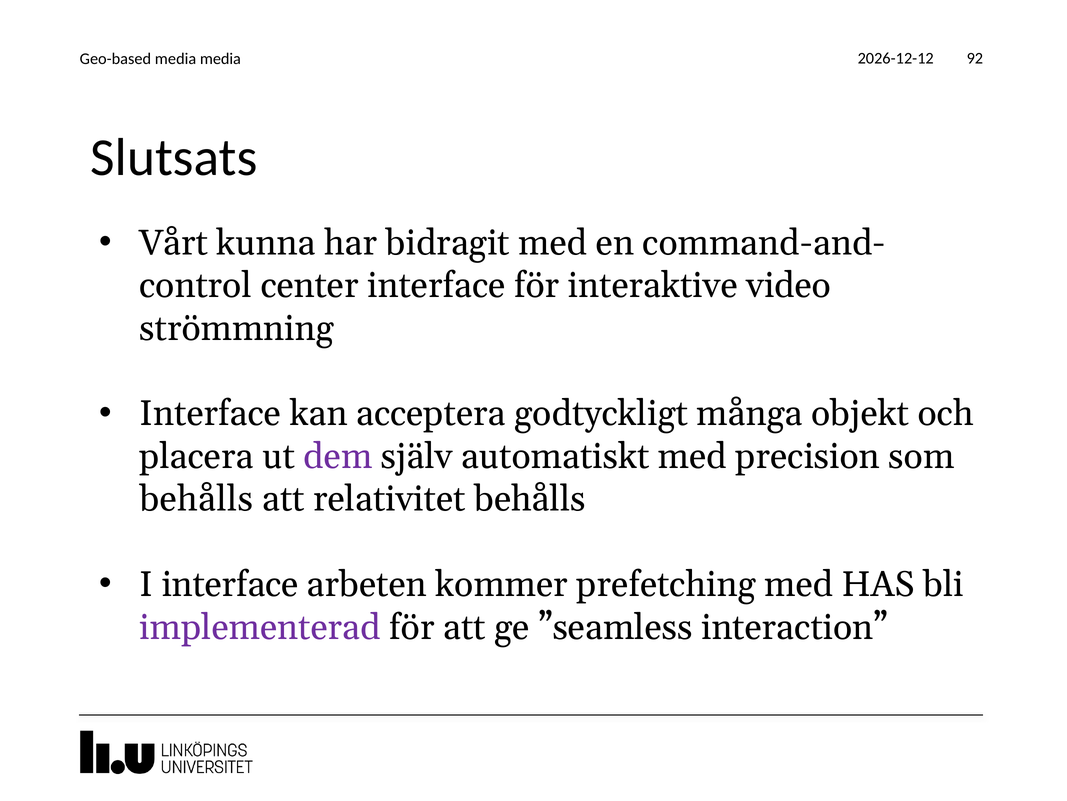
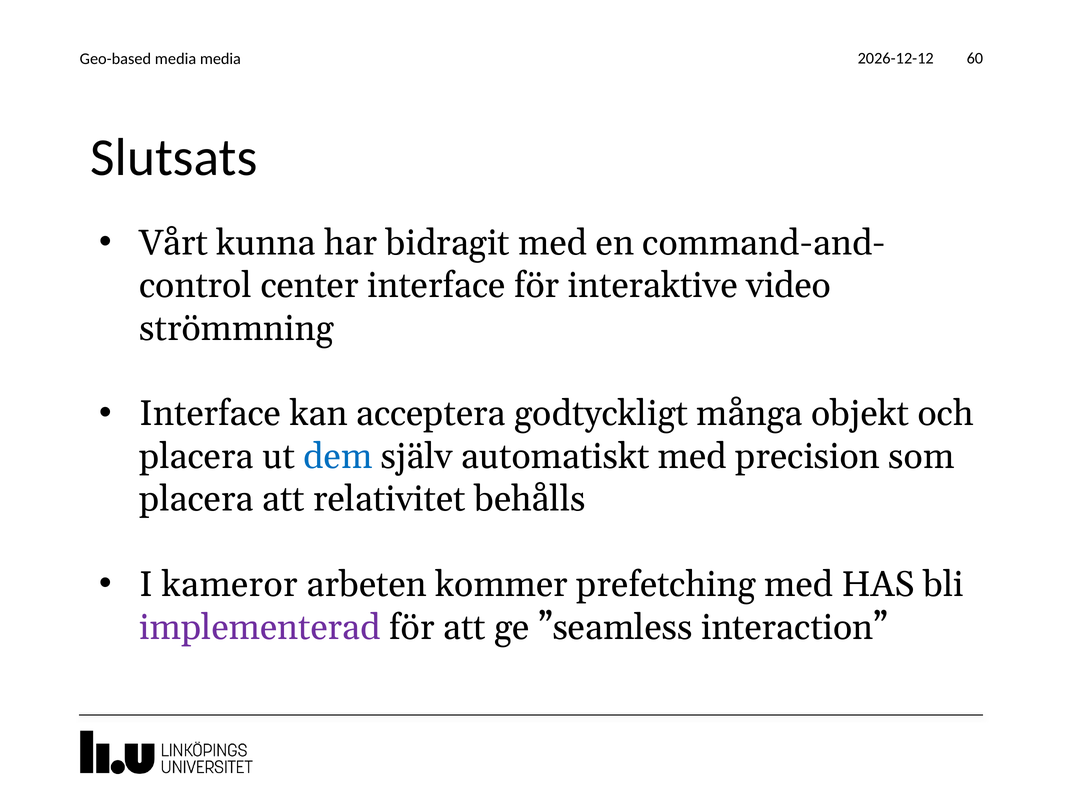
92: 92 -> 60
dem colour: purple -> blue
behålls at (196, 499): behålls -> placera
I interface: interface -> kameror
